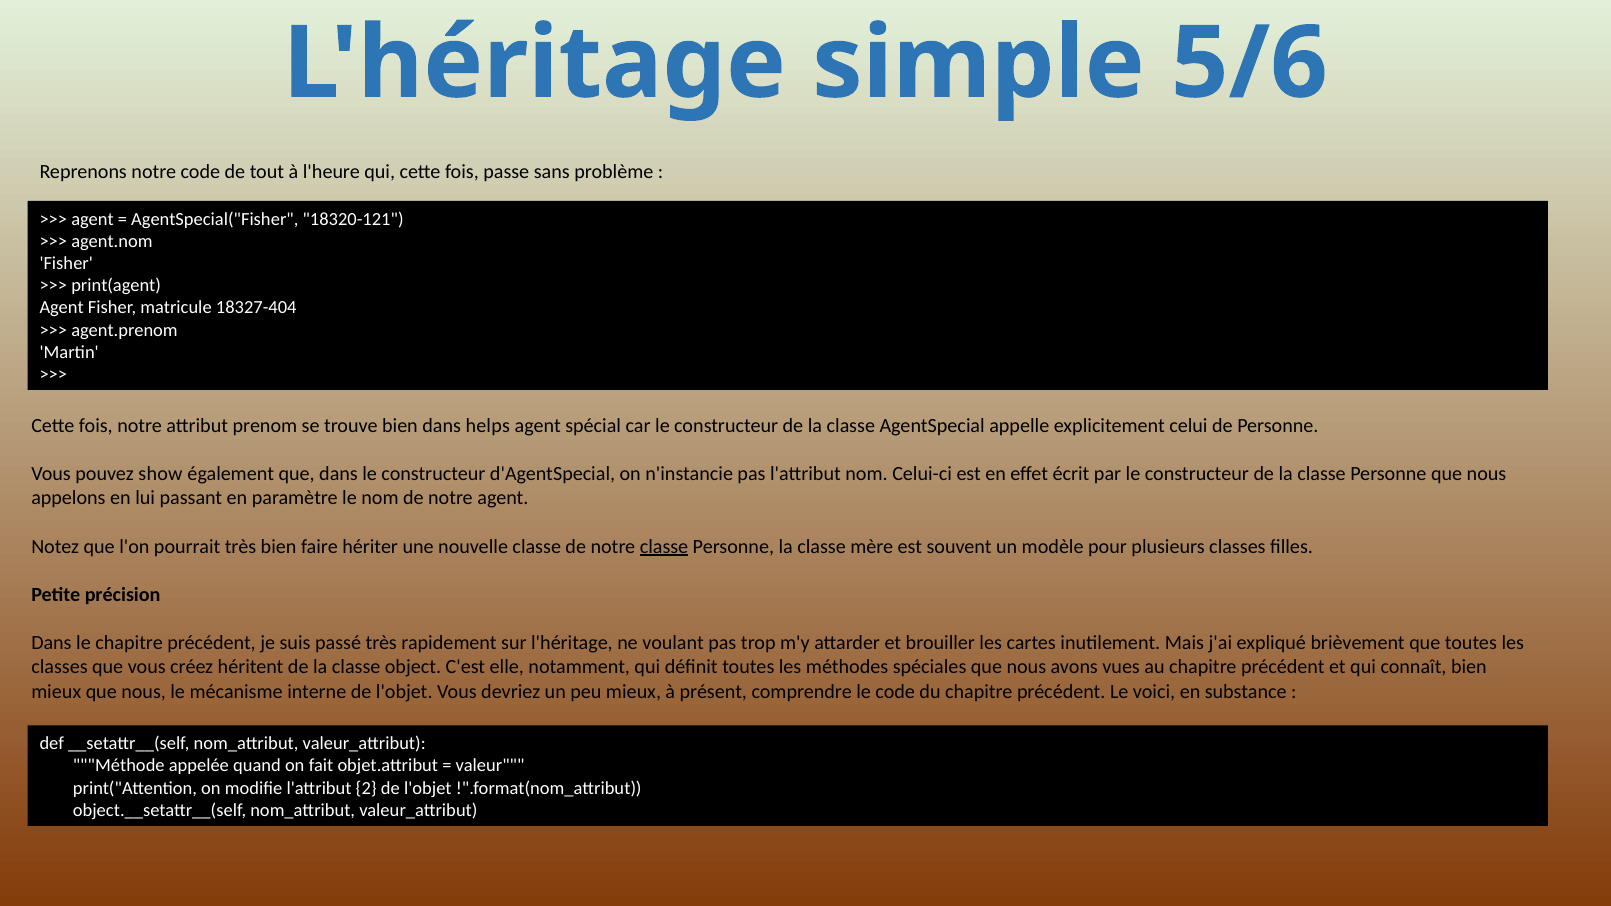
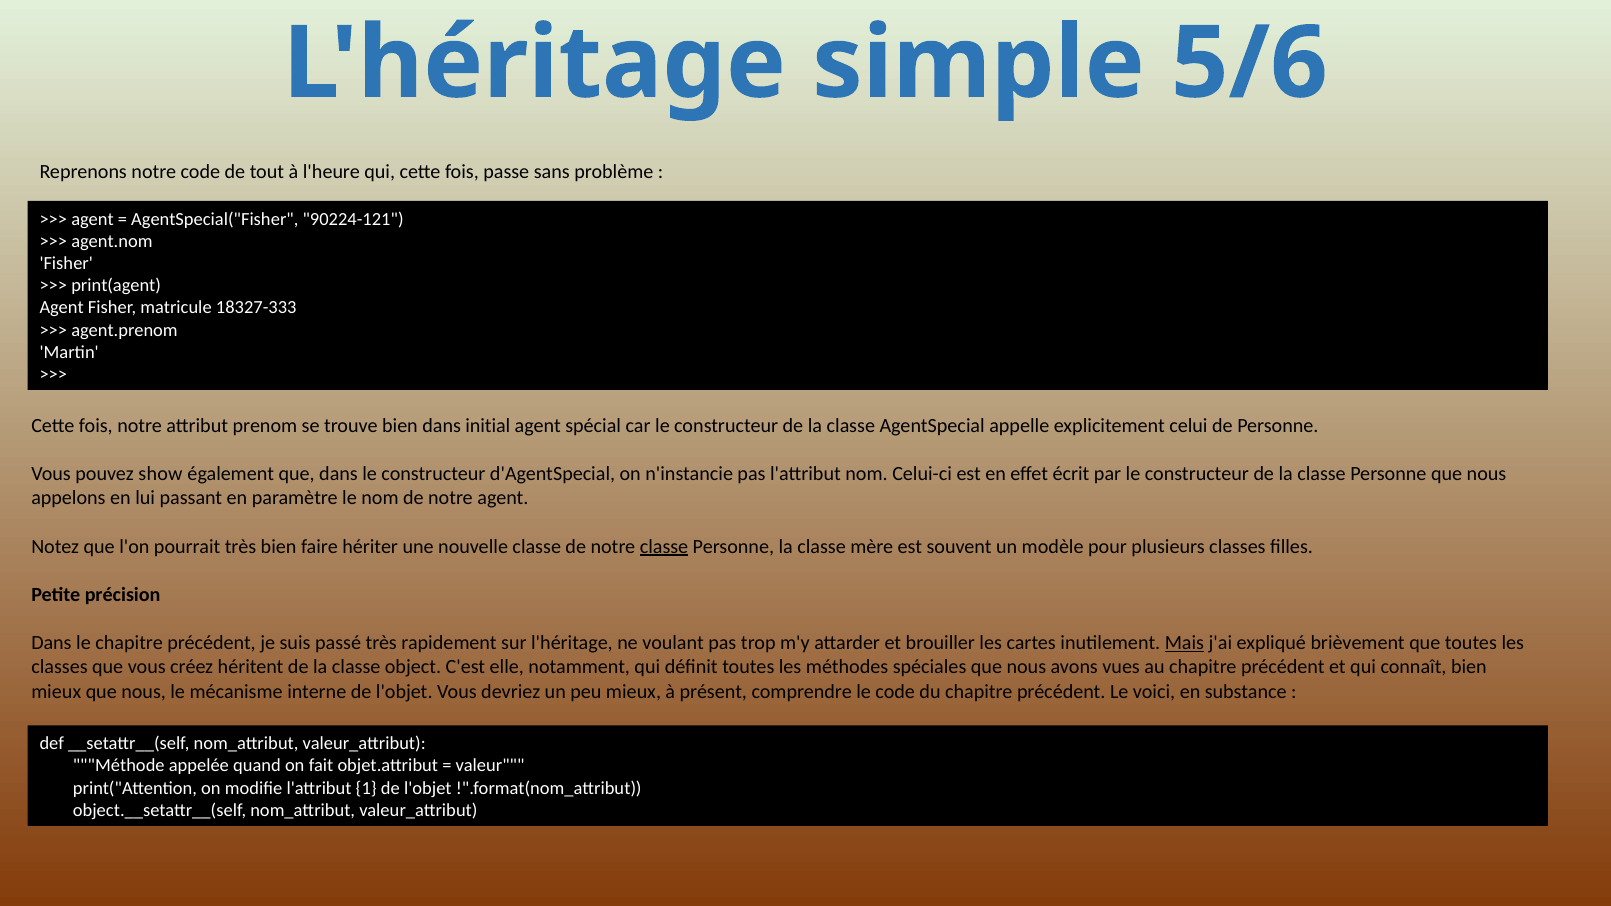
18320-121: 18320-121 -> 90224-121
18327-404: 18327-404 -> 18327-333
helps: helps -> initial
Mais underline: none -> present
2: 2 -> 1
